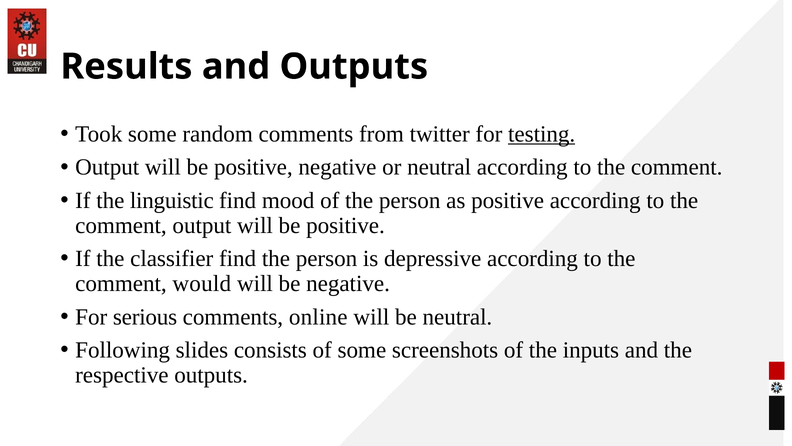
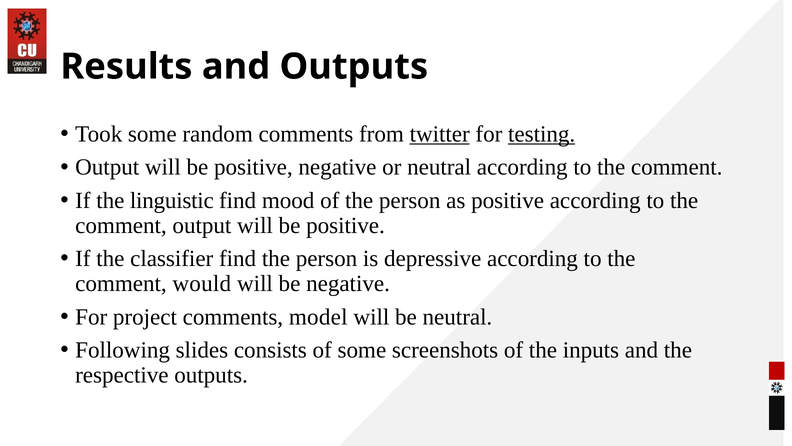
twitter underline: none -> present
serious: serious -> project
online: online -> model
